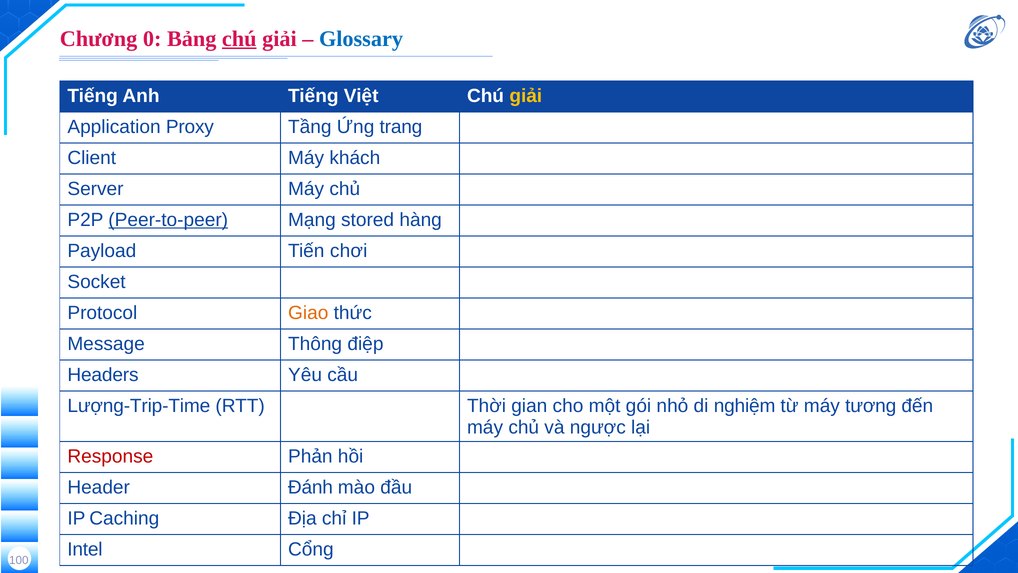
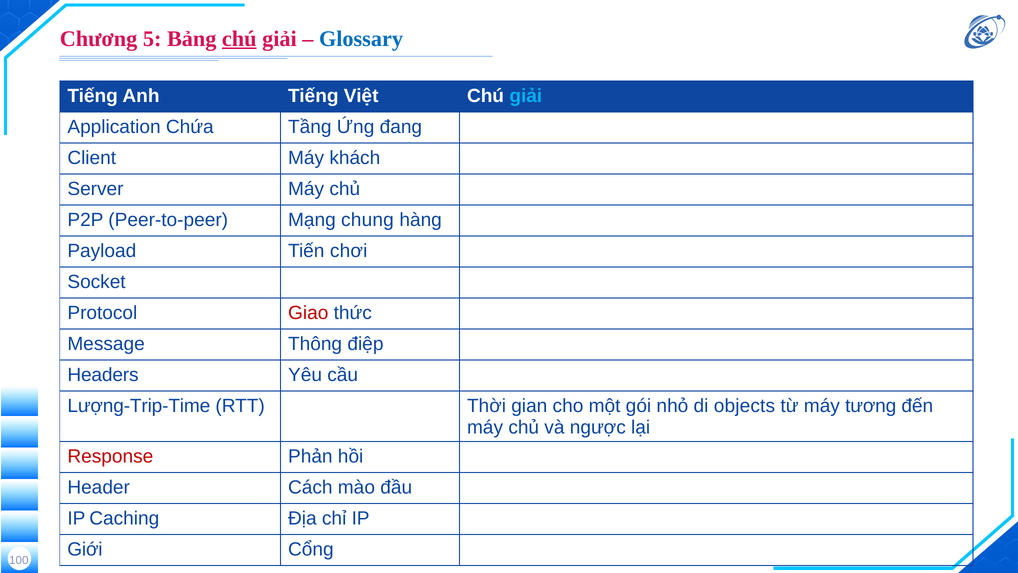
0: 0 -> 5
giải at (526, 96) colour: yellow -> light blue
Proxy: Proxy -> Chứa
trang: trang -> đang
Peer-to-peer underline: present -> none
stored: stored -> chung
Giao colour: orange -> red
nghiệm: nghiệm -> objects
Đánh: Đánh -> Cách
Intel: Intel -> Giới
